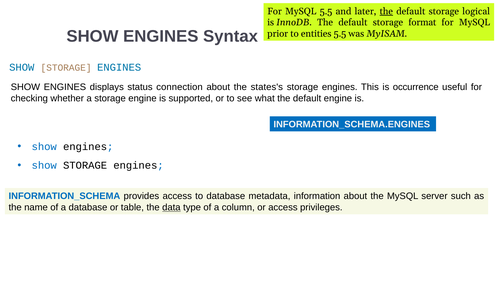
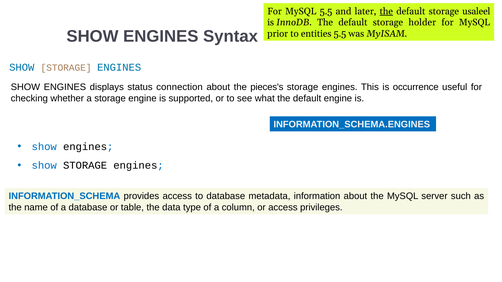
logical: logical -> usaleel
format: format -> holder
states's: states's -> pieces's
data underline: present -> none
